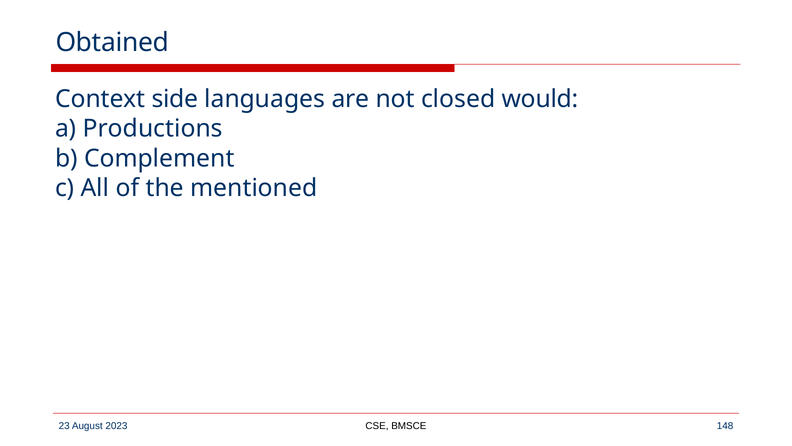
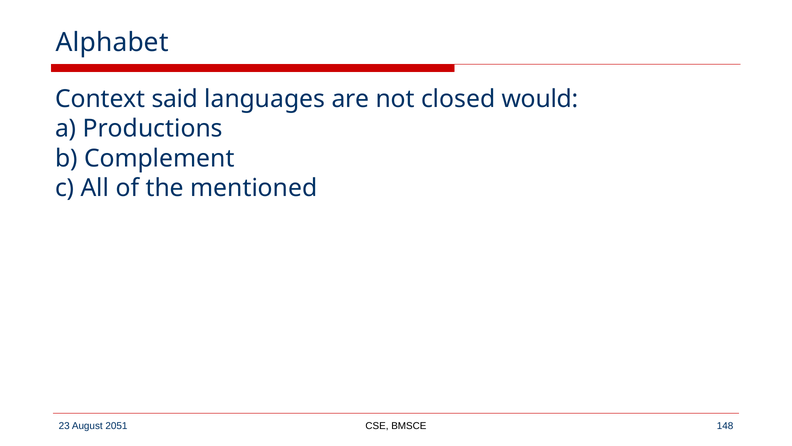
Obtained: Obtained -> Alphabet
side: side -> said
2023: 2023 -> 2051
